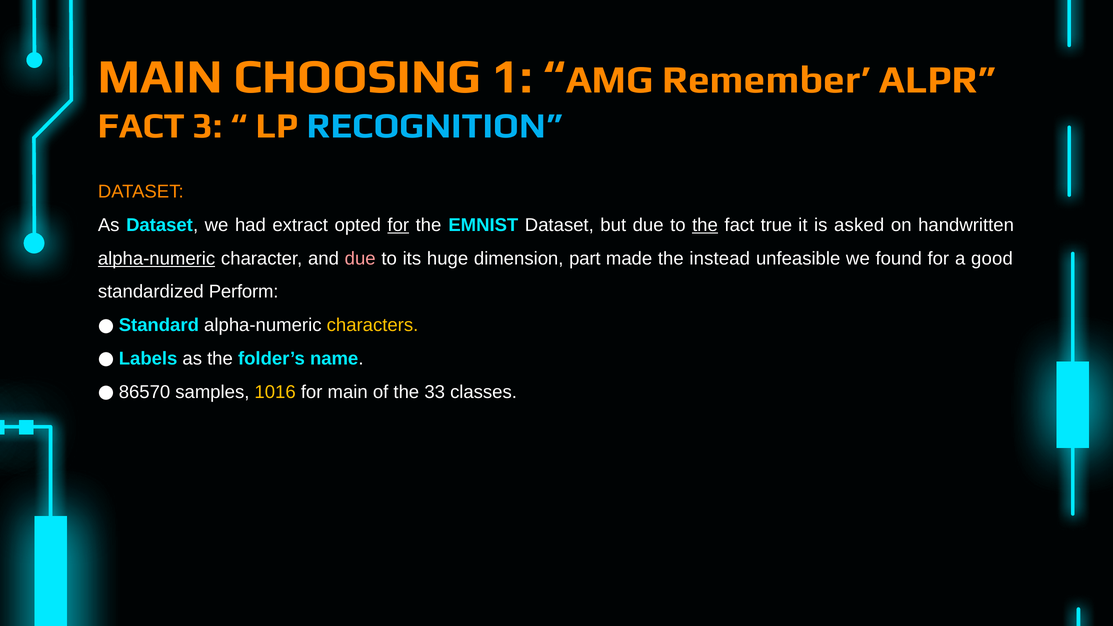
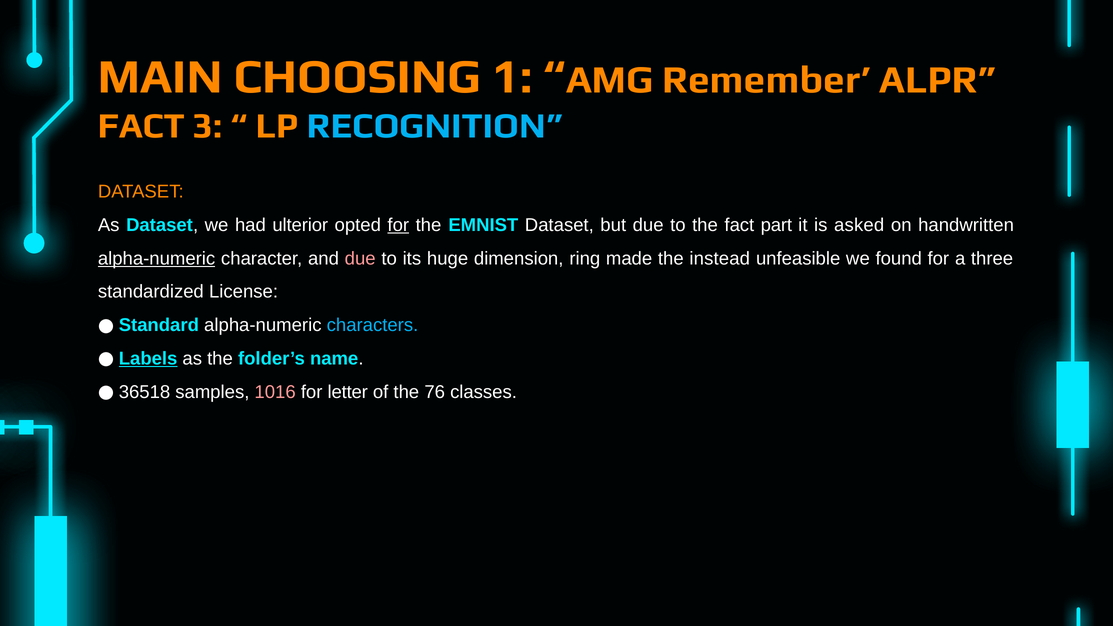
extract: extract -> ulterior
the at (705, 225) underline: present -> none
true: true -> part
part: part -> ring
good: good -> three
Perform: Perform -> License
characters colour: yellow -> light blue
Labels underline: none -> present
86570: 86570 -> 36518
1016 colour: yellow -> pink
for main: main -> letter
33: 33 -> 76
